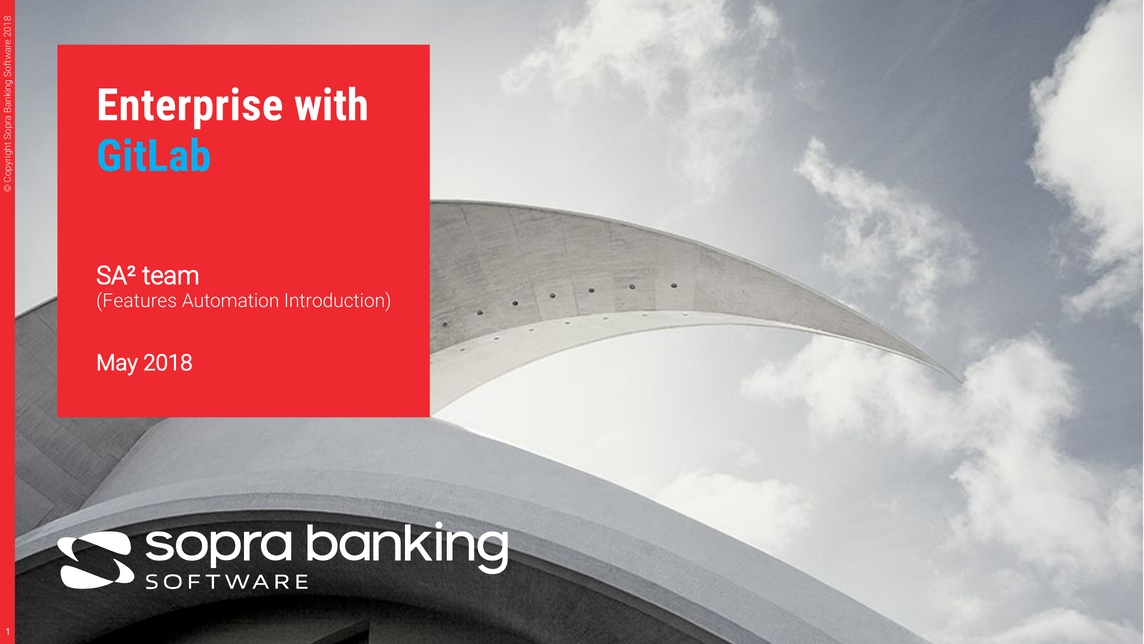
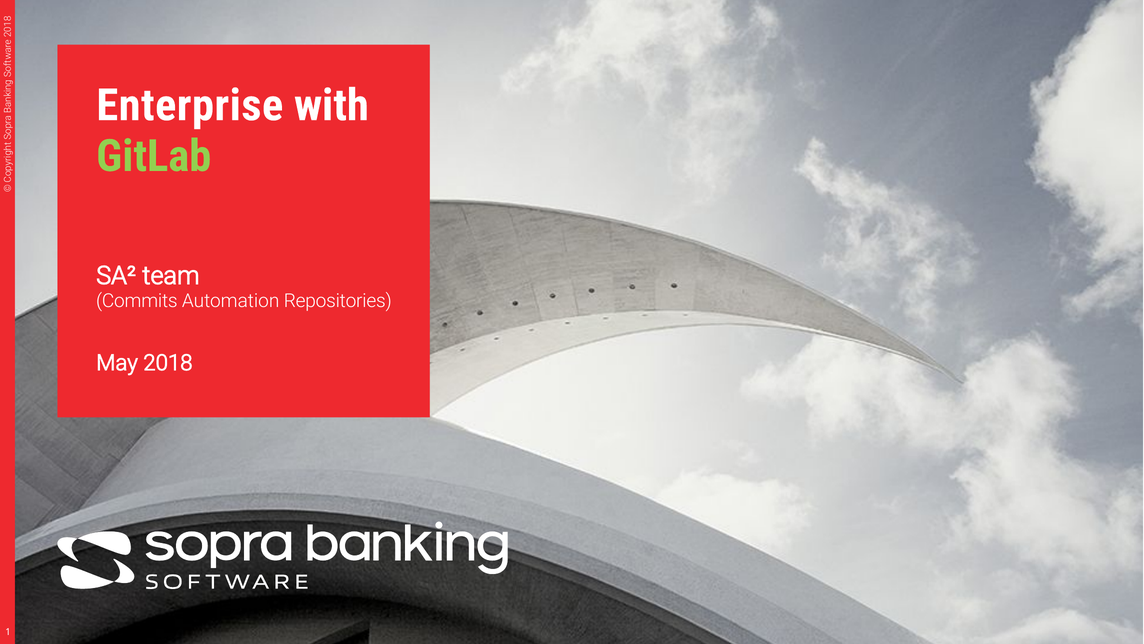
GitLab colour: light blue -> light green
Features: Features -> Commits
Introduction: Introduction -> Repositories
